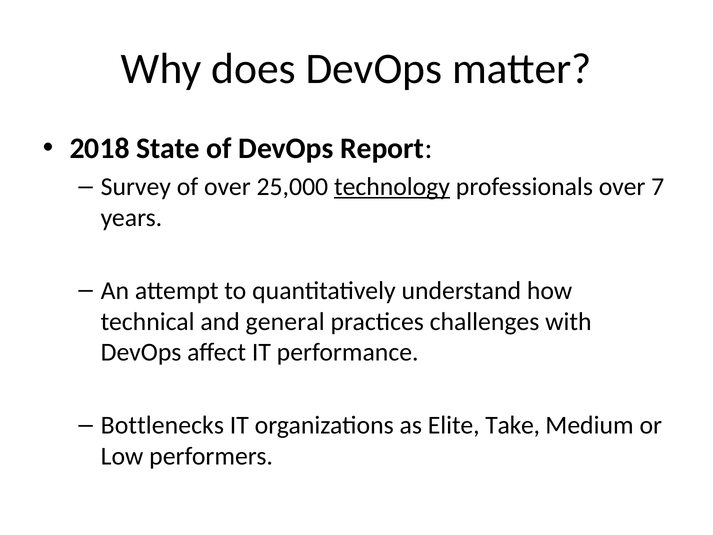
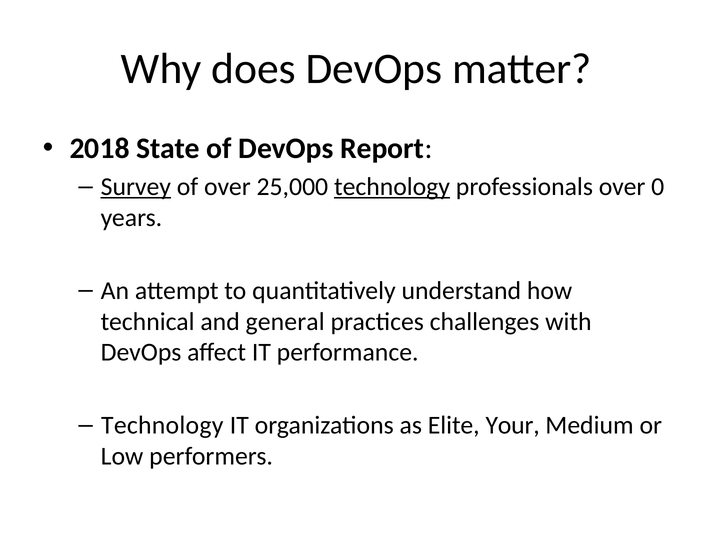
Survey underline: none -> present
7: 7 -> 0
Bottlenecks at (162, 425): Bottlenecks -> Technology
Take: Take -> Your
